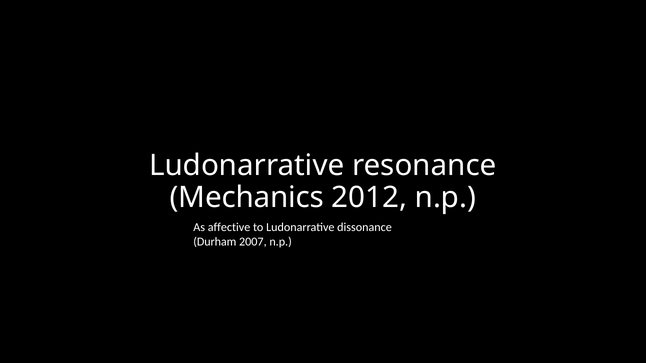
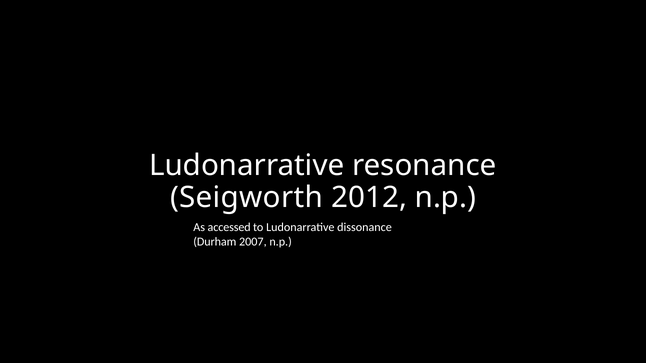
Mechanics: Mechanics -> Seigworth
affective: affective -> accessed
